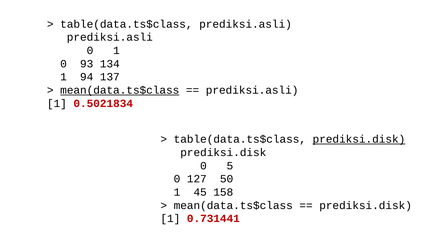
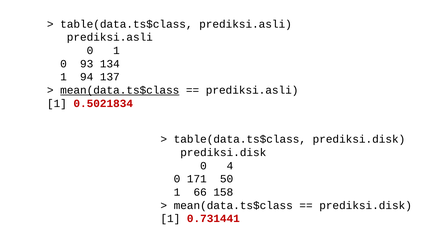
prediksi.disk at (359, 139) underline: present -> none
5: 5 -> 4
127: 127 -> 171
45: 45 -> 66
